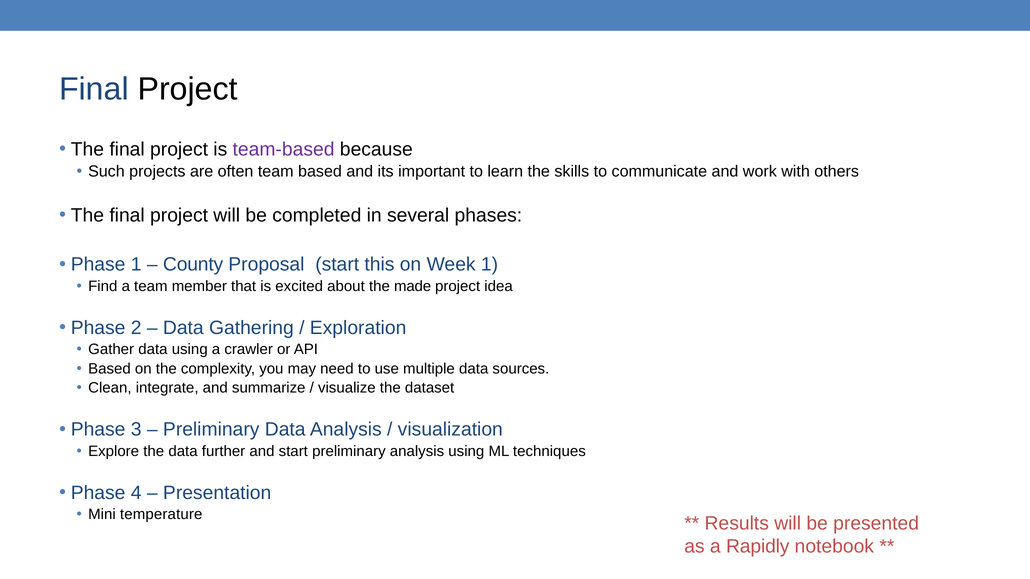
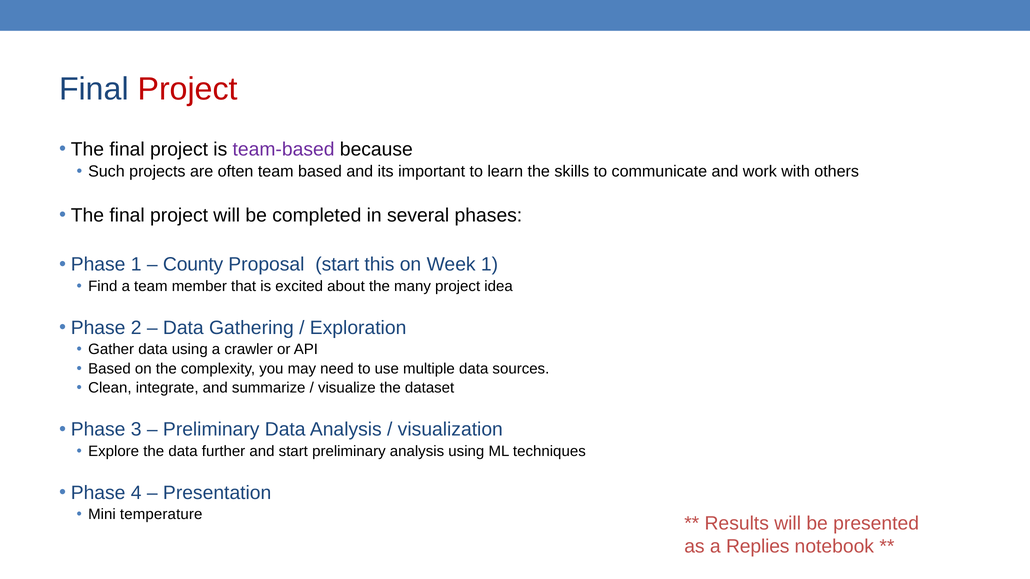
Project at (188, 89) colour: black -> red
made: made -> many
Rapidly: Rapidly -> Replies
